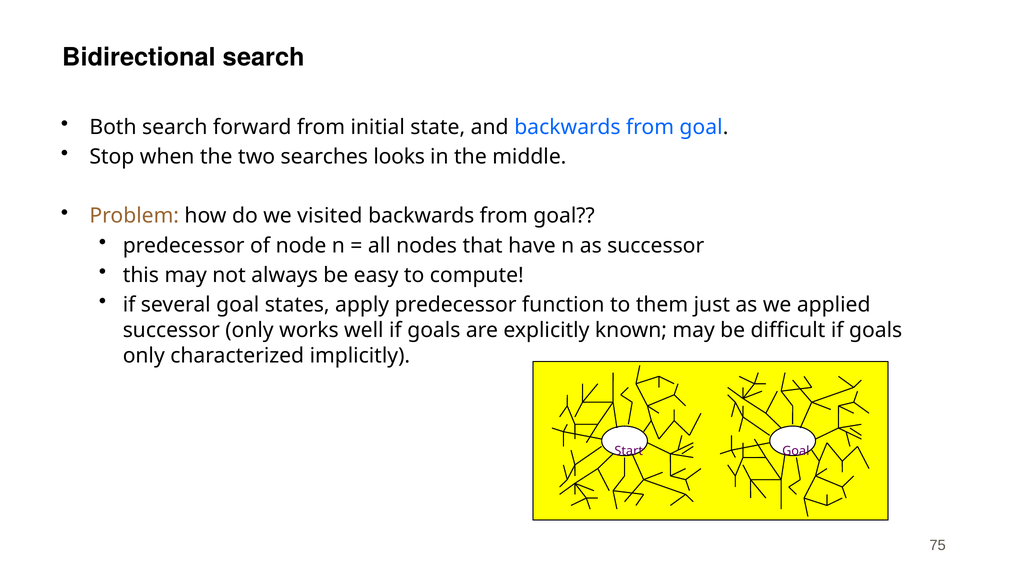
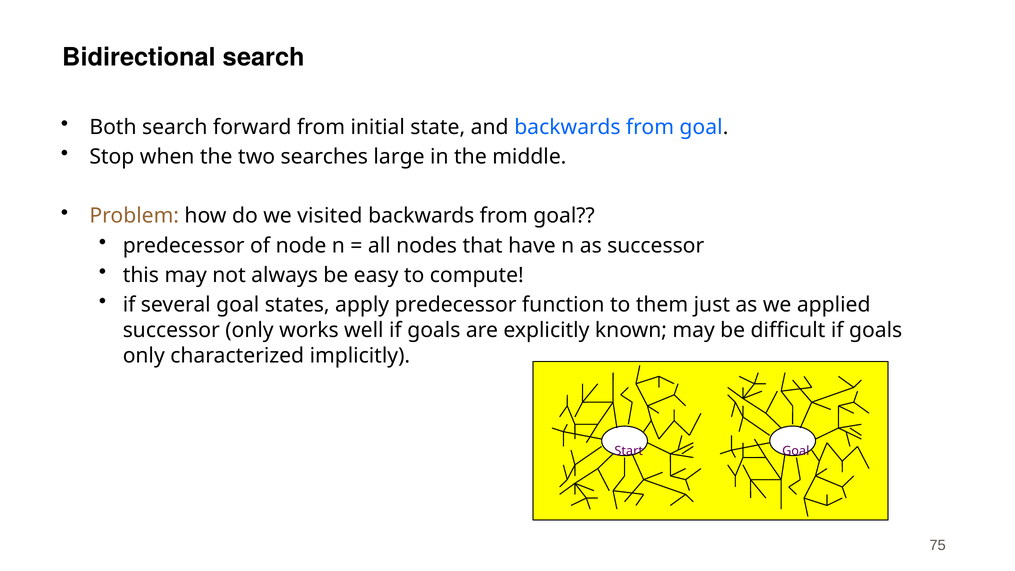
looks: looks -> large
